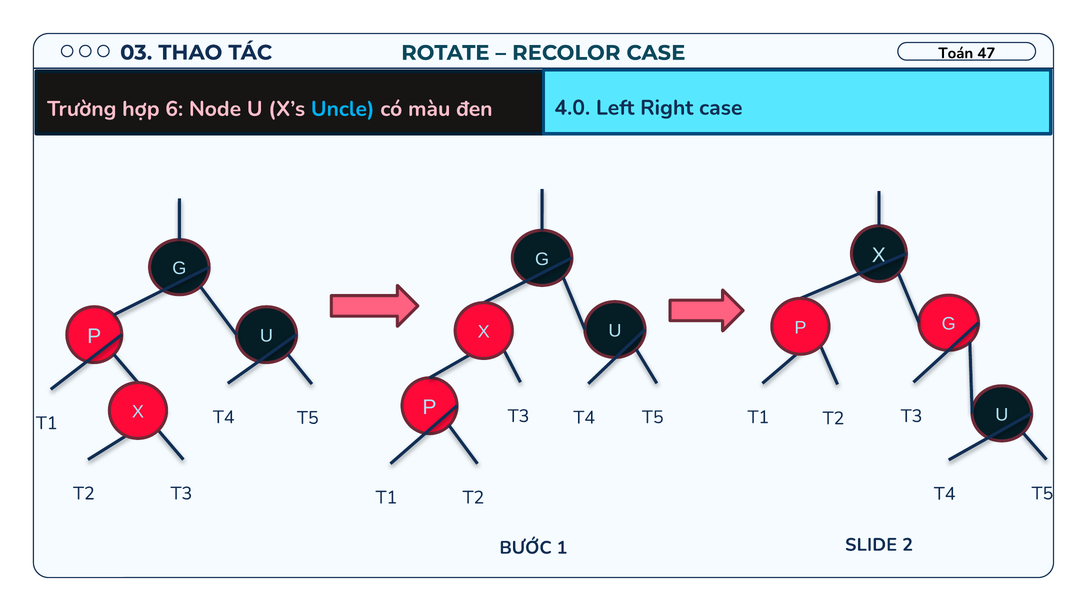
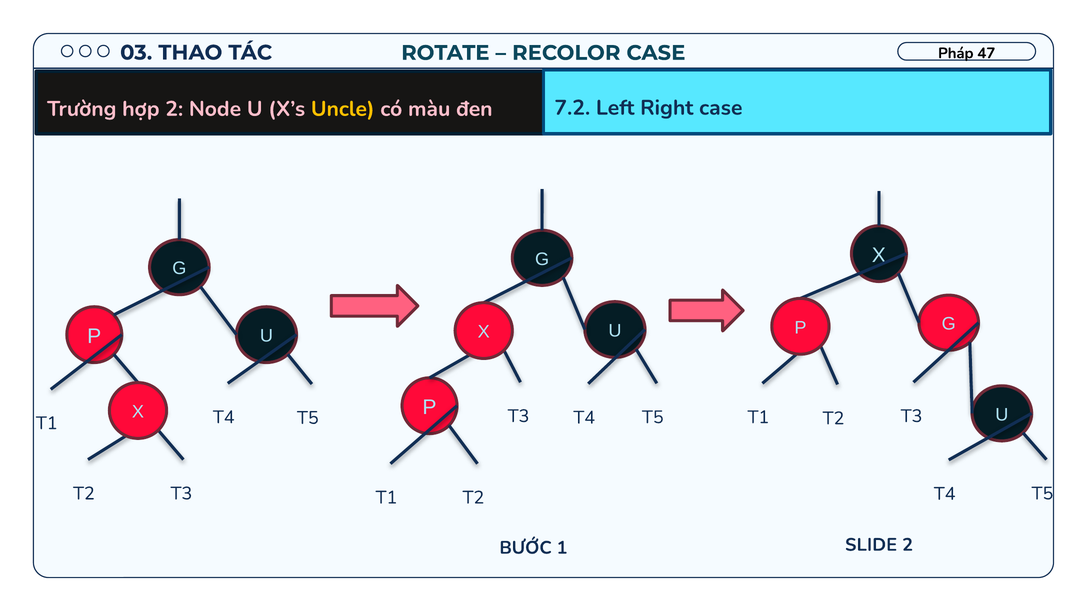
Toán: Toán -> Pháp
4.0: 4.0 -> 7.2
hợp 6: 6 -> 2
Uncle colour: light blue -> yellow
